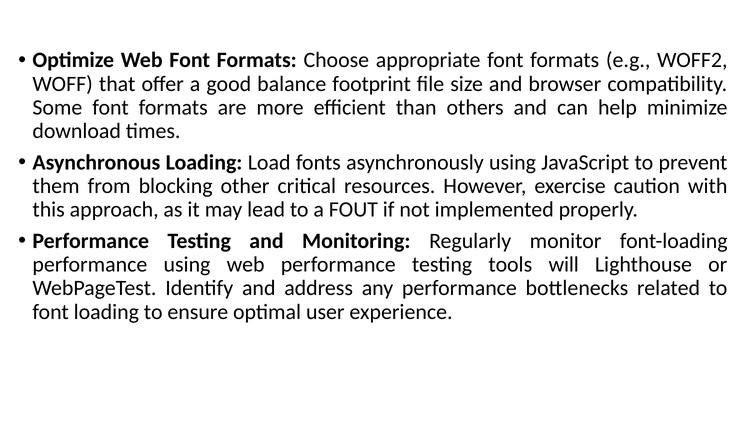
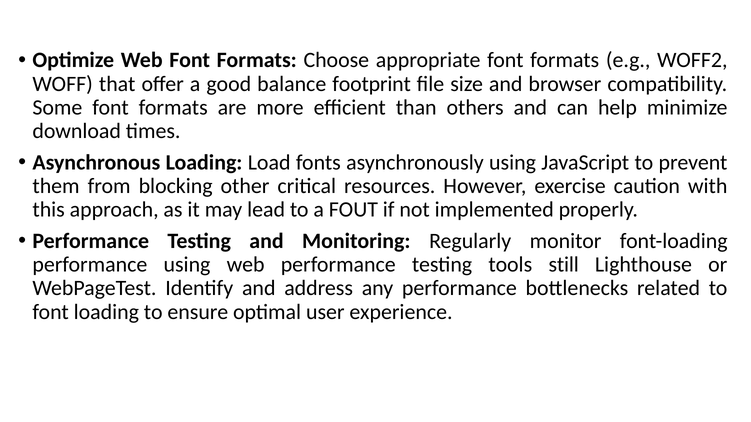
will: will -> still
